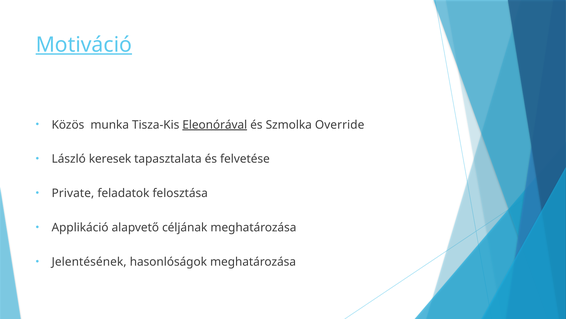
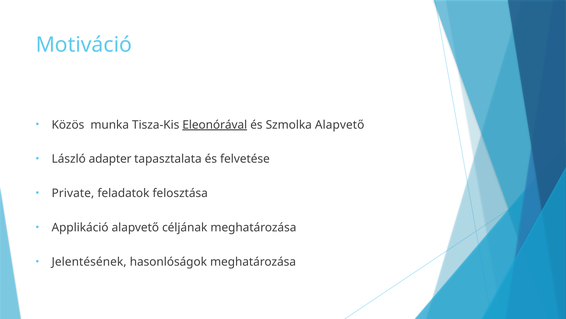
Motiváció underline: present -> none
Szmolka Override: Override -> Alapvető
keresek: keresek -> adapter
